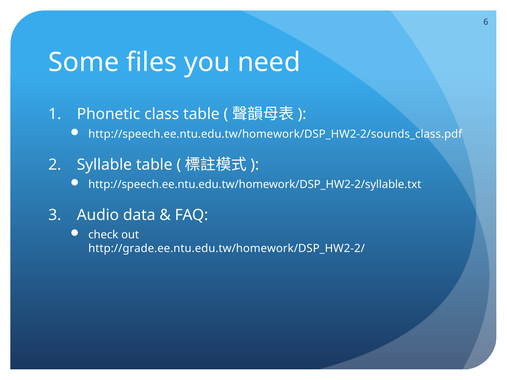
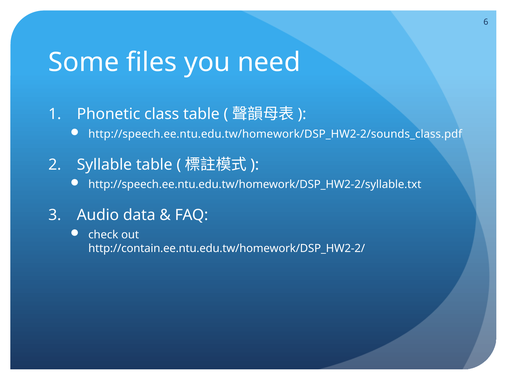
http://grade.ee.ntu.edu.tw/homework/DSP_HW2-2/: http://grade.ee.ntu.edu.tw/homework/DSP_HW2-2/ -> http://contain.ee.ntu.edu.tw/homework/DSP_HW2-2/
